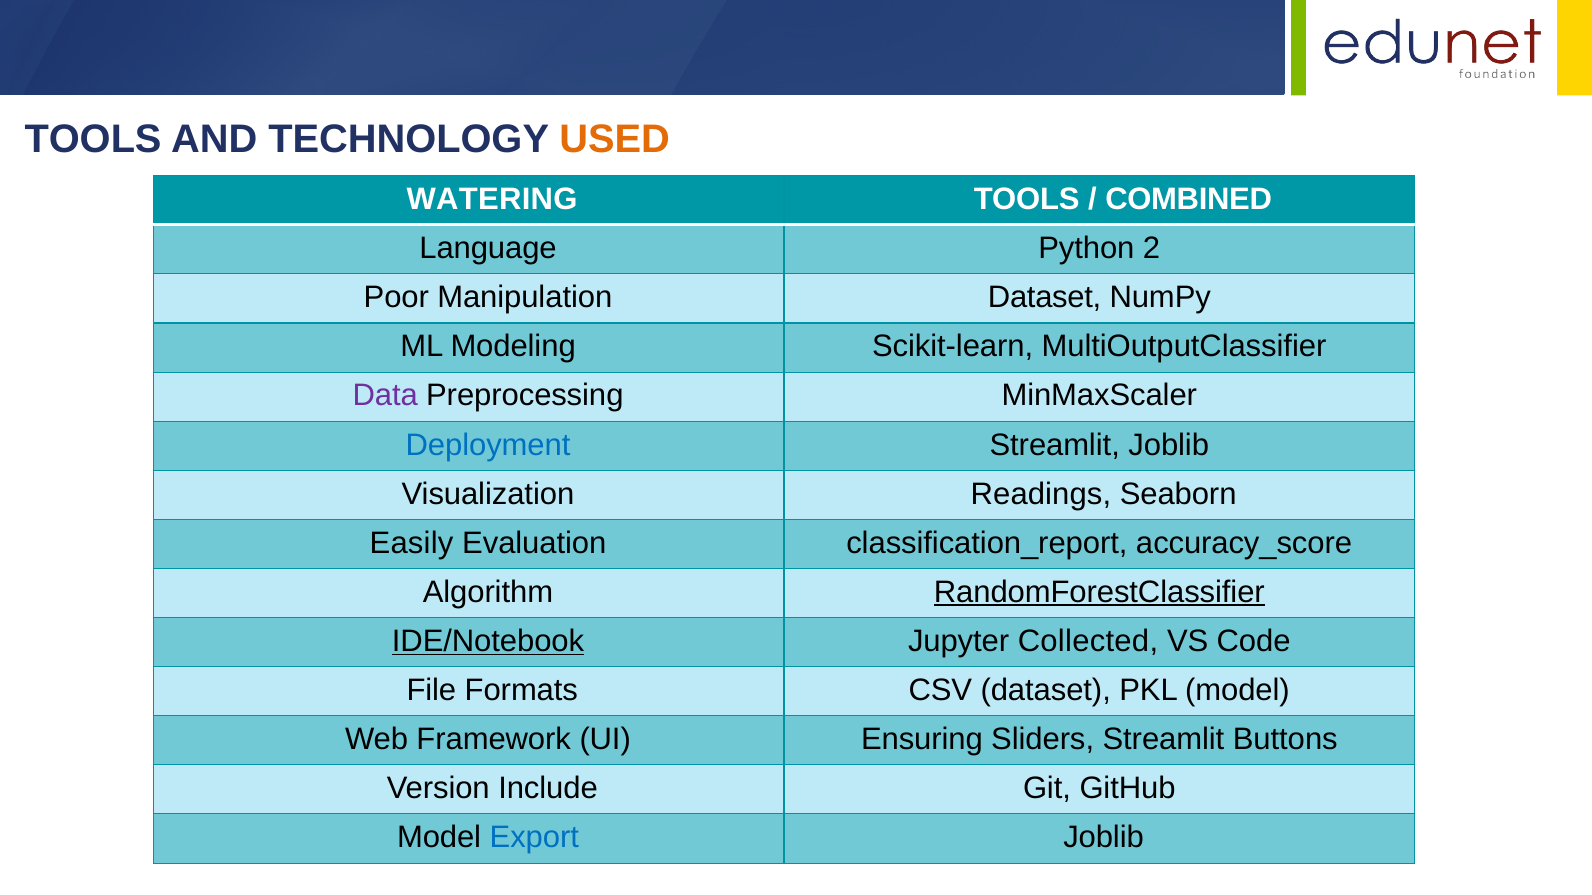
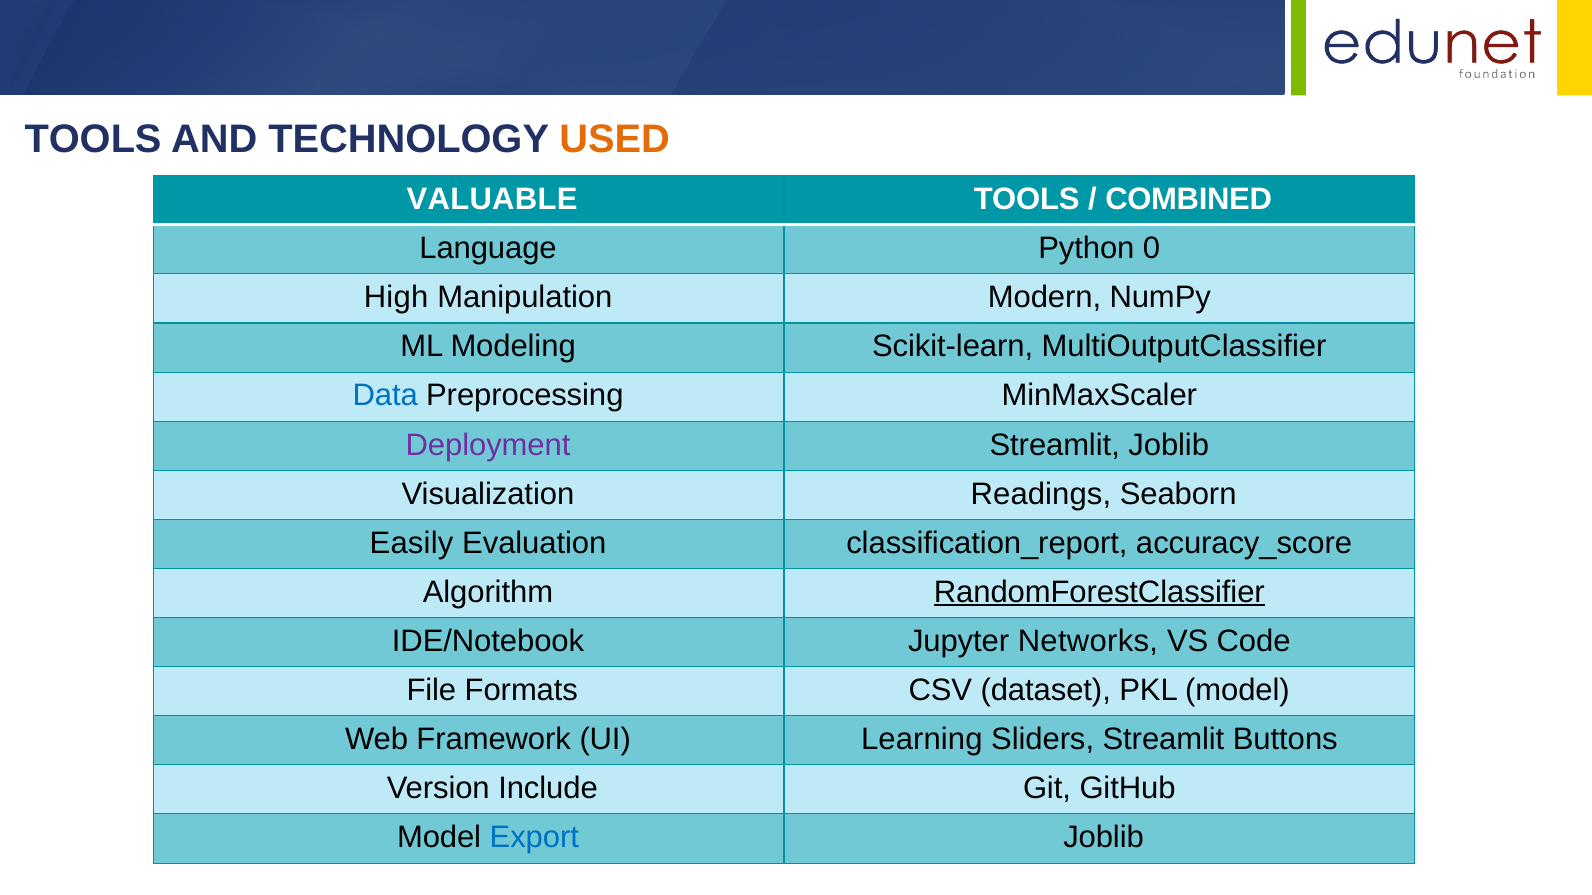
WATERING: WATERING -> VALUABLE
2: 2 -> 0
Poor: Poor -> High
Manipulation Dataset: Dataset -> Modern
Data colour: purple -> blue
Deployment colour: blue -> purple
IDE/Notebook underline: present -> none
Collected: Collected -> Networks
Ensuring: Ensuring -> Learning
